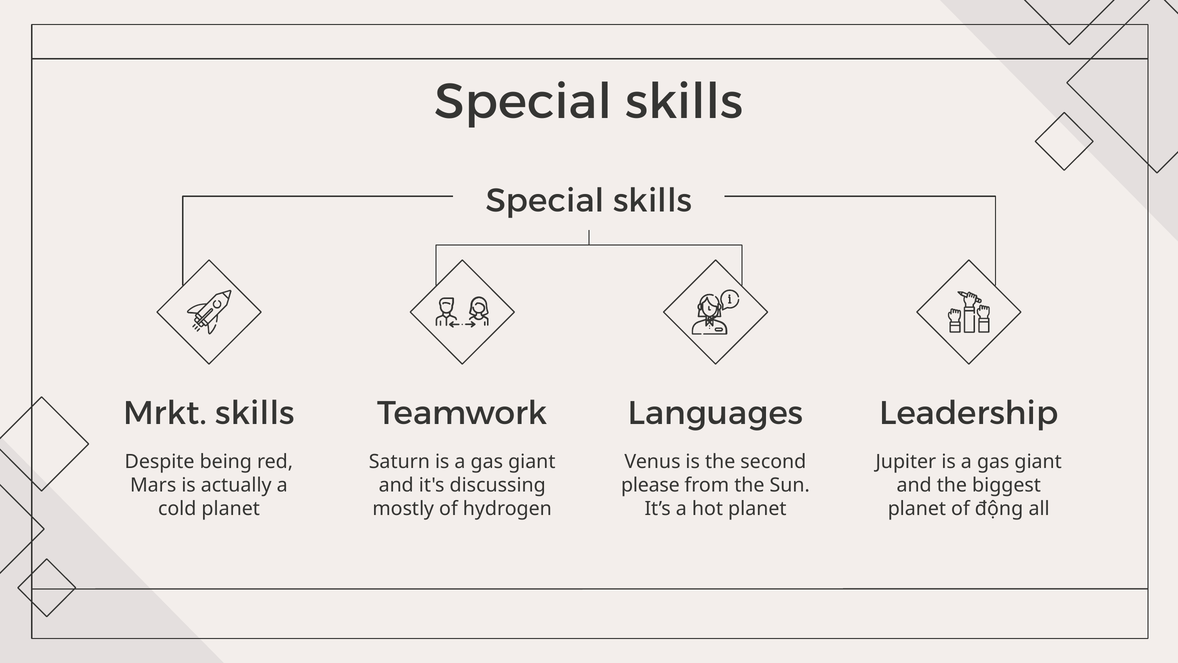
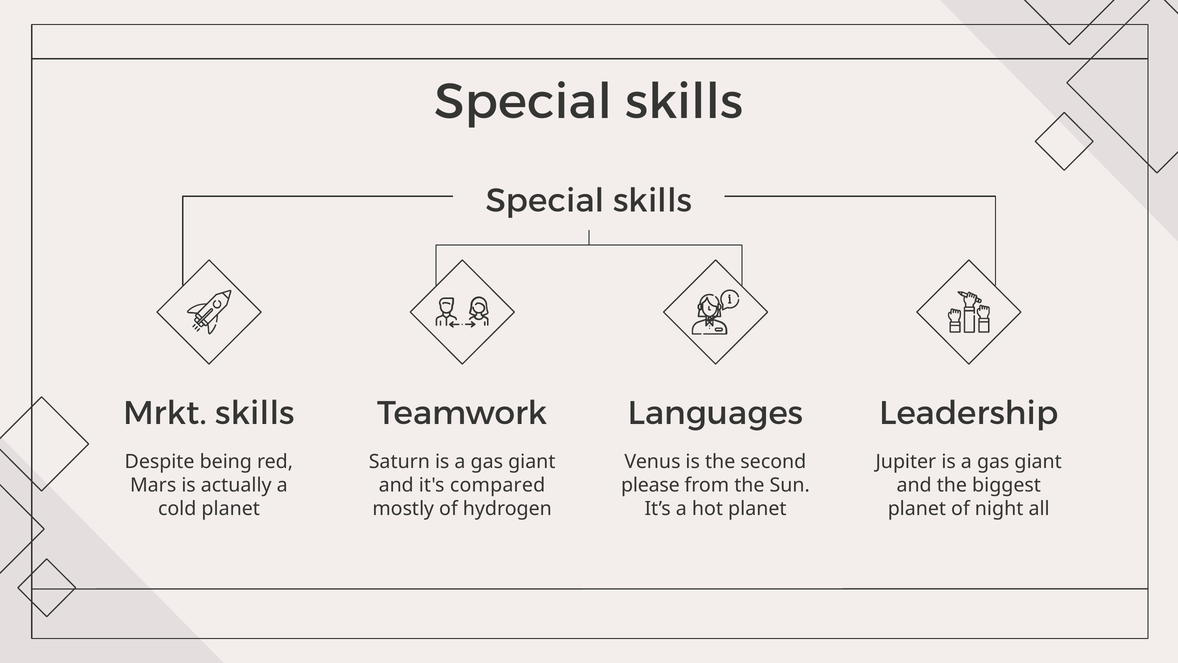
discussing: discussing -> compared
động: động -> night
